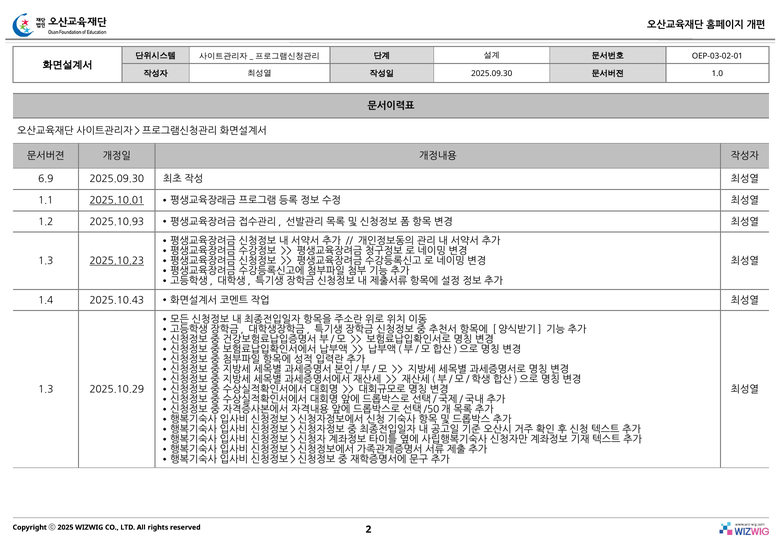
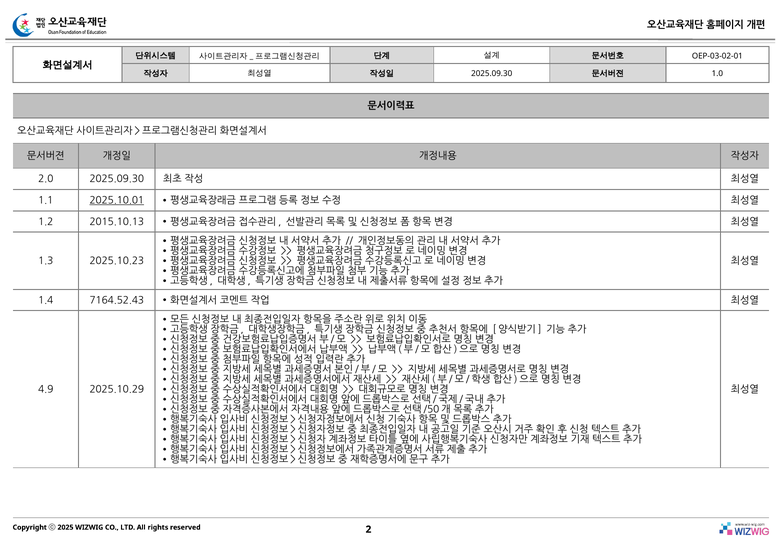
6.9: 6.9 -> 2.0
2025.10.93: 2025.10.93 -> 2015.10.13
2025.10.23 underline: present -> none
2025.10.43: 2025.10.43 -> 7164.52.43
1.3 at (46, 390): 1.3 -> 4.9
